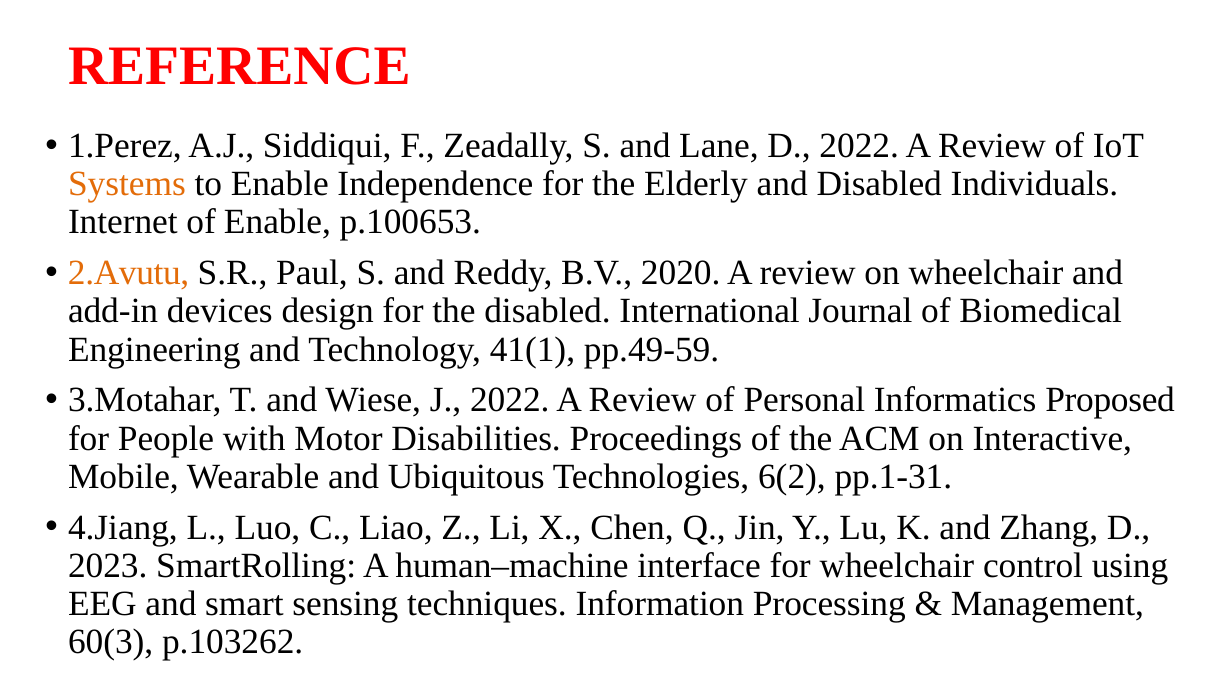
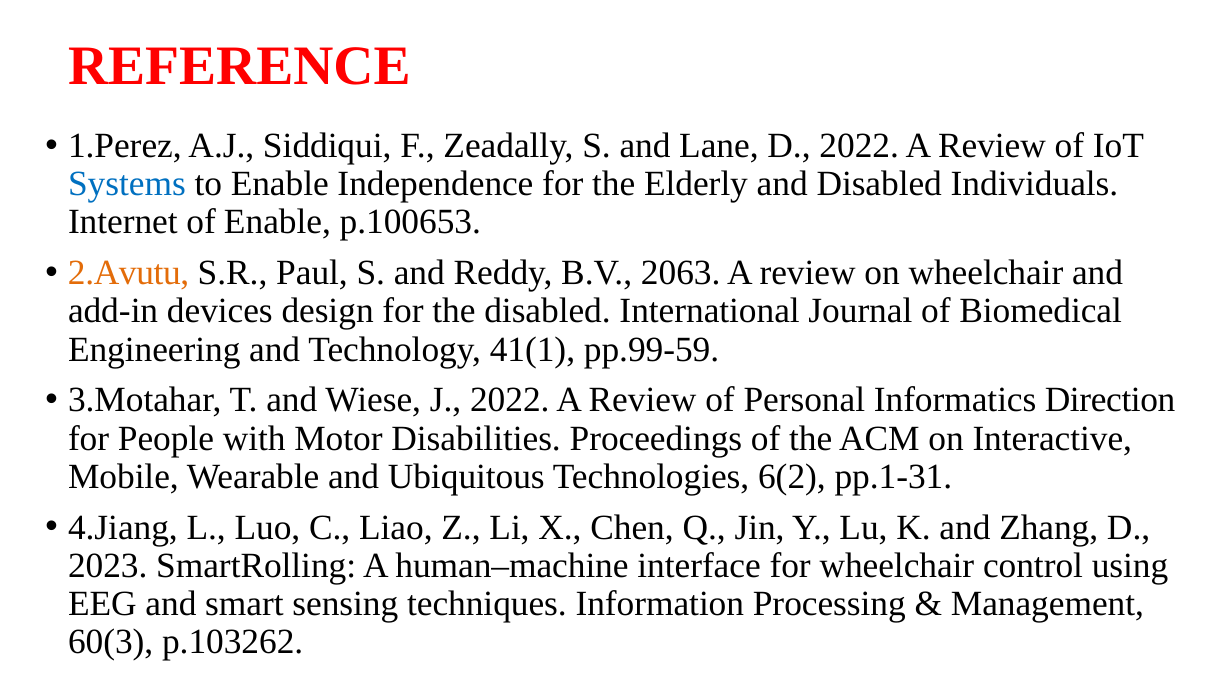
Systems colour: orange -> blue
2020: 2020 -> 2063
pp.49-59: pp.49-59 -> pp.99-59
Proposed: Proposed -> Direction
